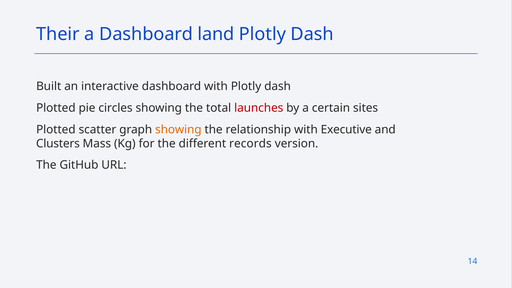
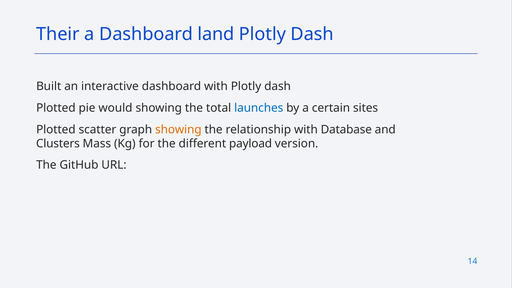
circles: circles -> would
launches colour: red -> blue
Executive: Executive -> Database
records: records -> payload
